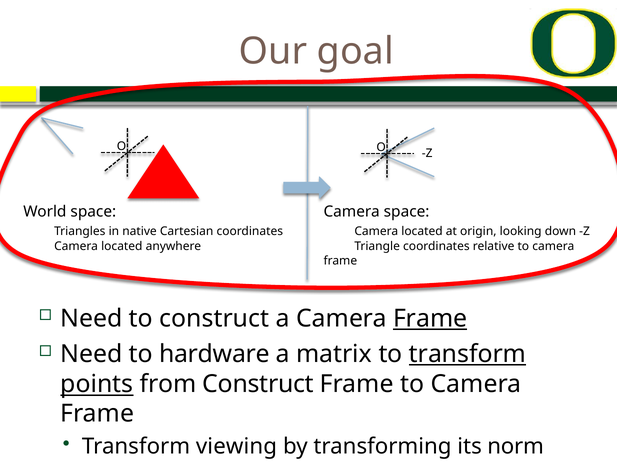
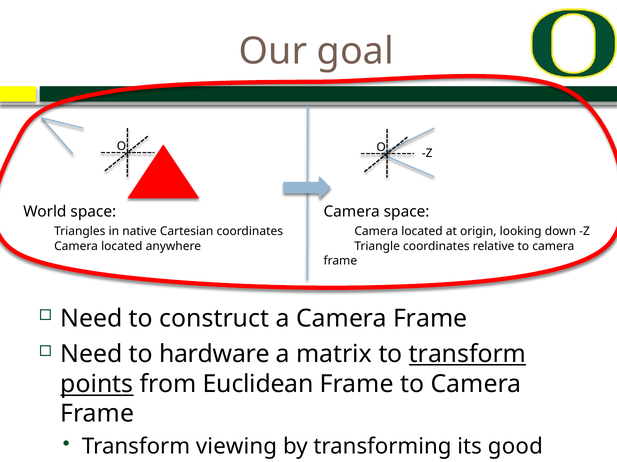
Frame at (430, 319) underline: present -> none
from Construct: Construct -> Euclidean
norm: norm -> good
